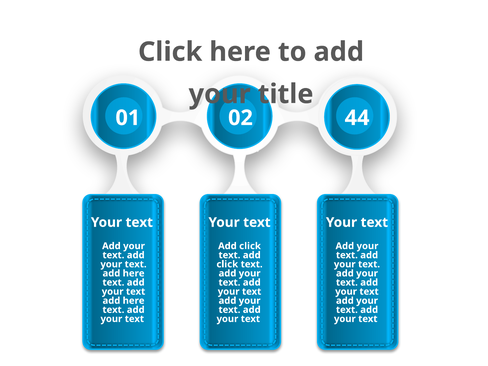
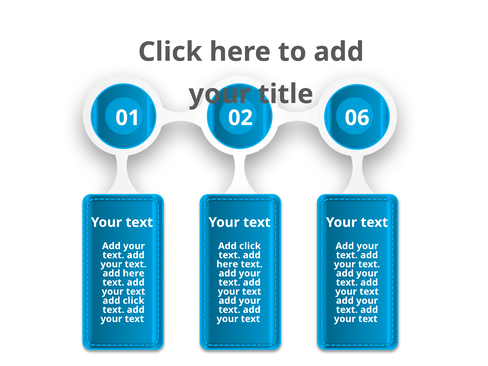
44: 44 -> 06
click at (227, 264): click -> here
here at (134, 301): here -> click
